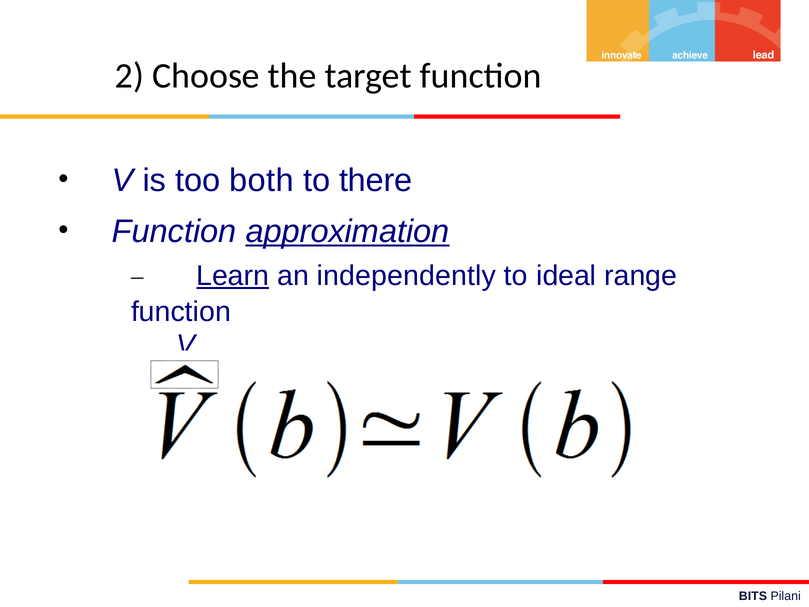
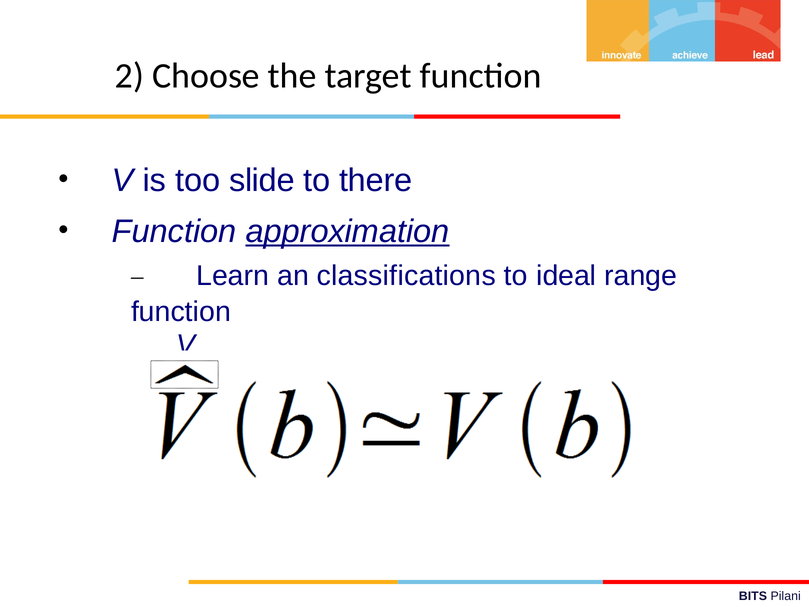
both: both -> slide
Learn underline: present -> none
independently: independently -> classifications
